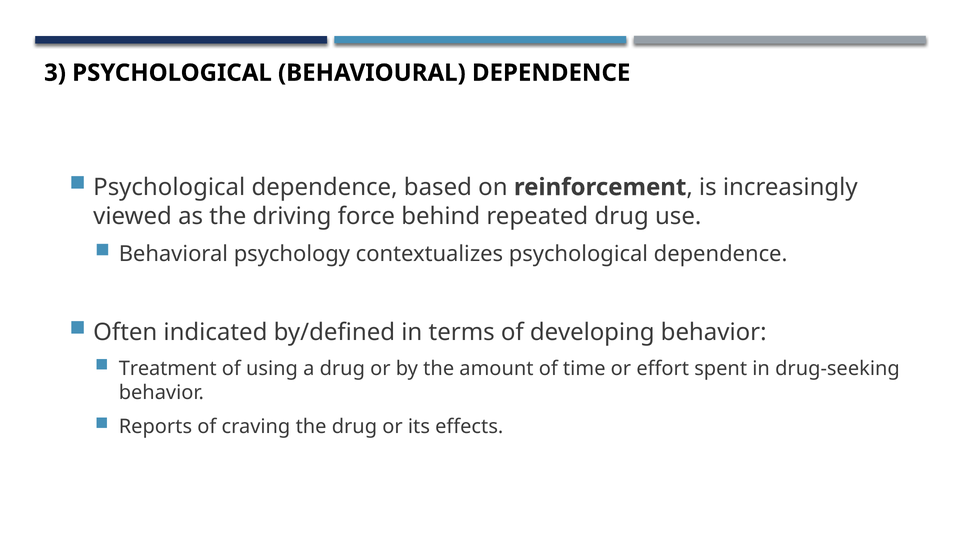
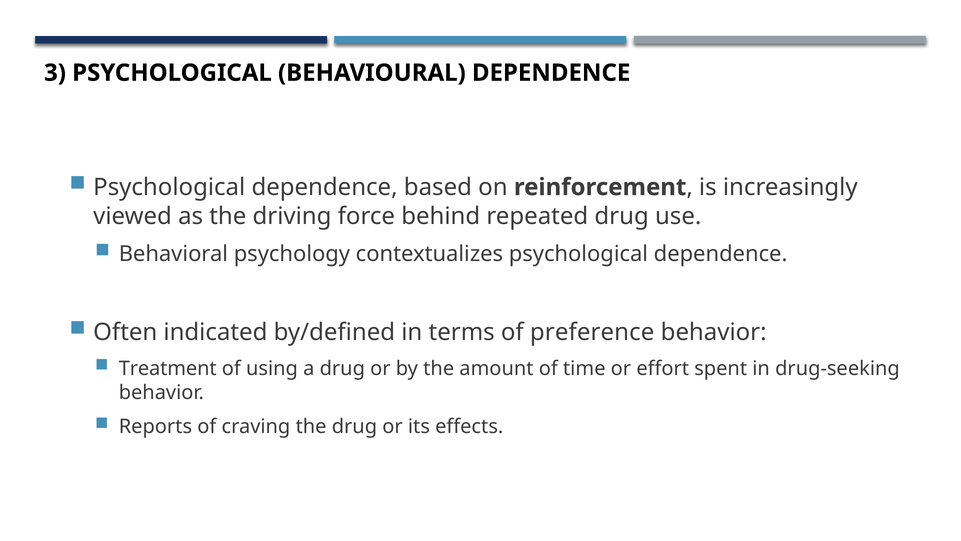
developing: developing -> preference
